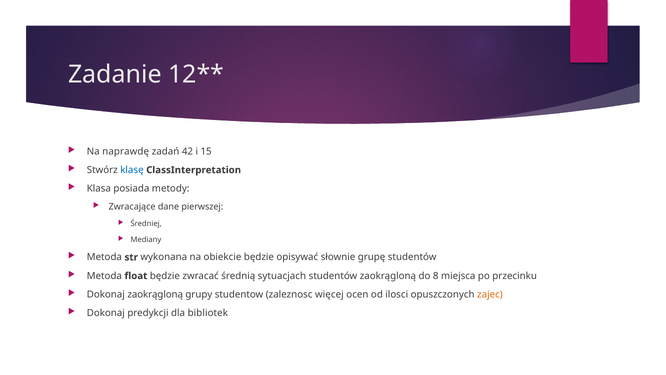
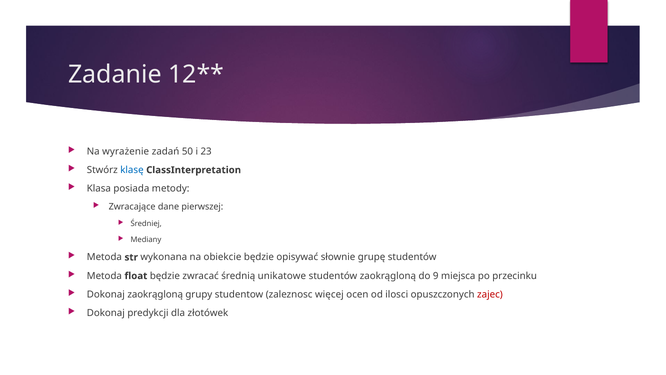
naprawdę: naprawdę -> wyrażenie
42: 42 -> 50
15: 15 -> 23
sytuacjach: sytuacjach -> unikatowe
8: 8 -> 9
zajec colour: orange -> red
bibliotek: bibliotek -> złotówek
